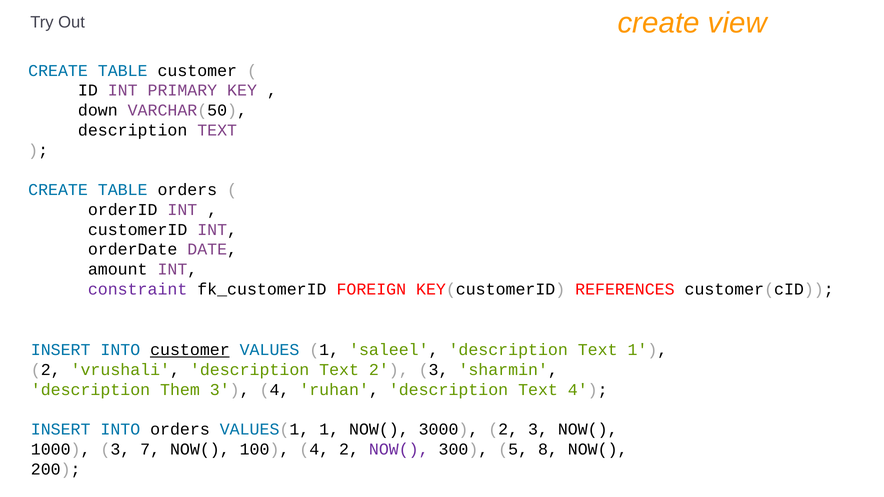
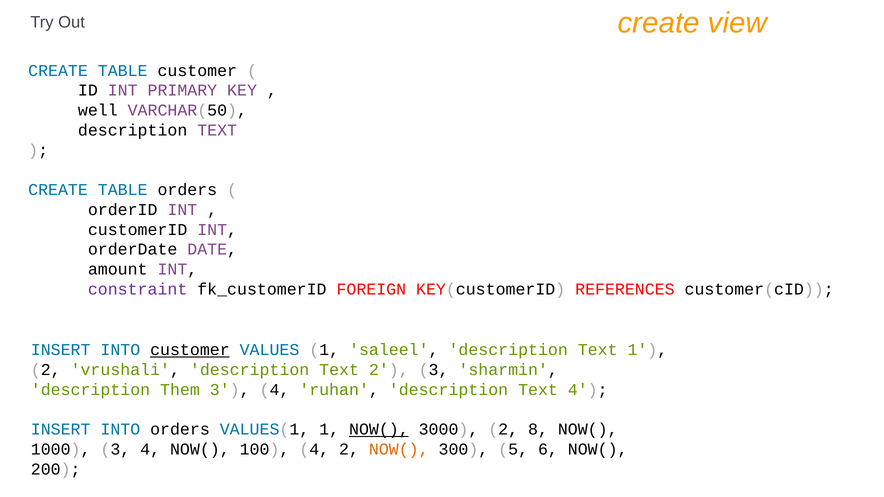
down: down -> well
NOW( at (379, 430) underline: none -> present
3000 2 3: 3 -> 8
1000 3 7: 7 -> 4
NOW( at (399, 450) colour: purple -> orange
8: 8 -> 6
